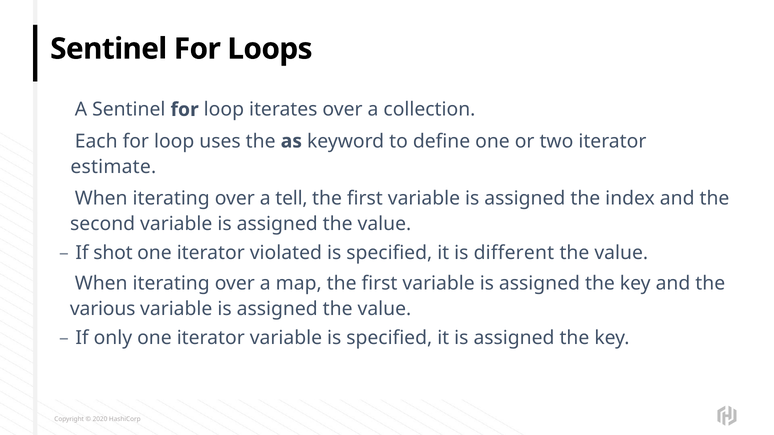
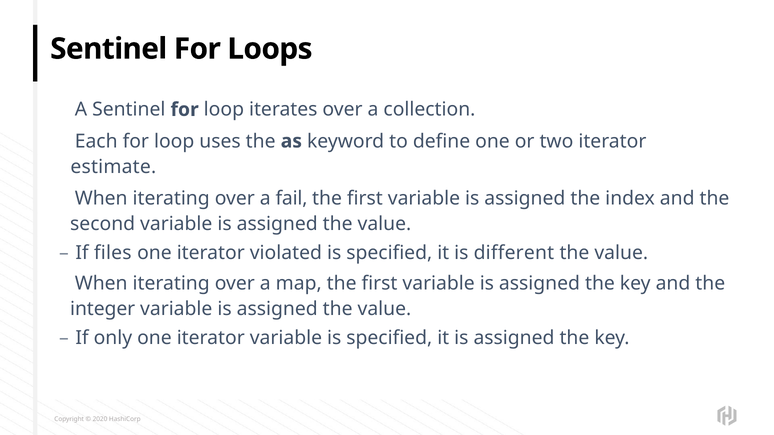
tell: tell -> fail
shot: shot -> files
various: various -> integer
